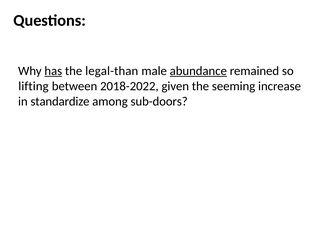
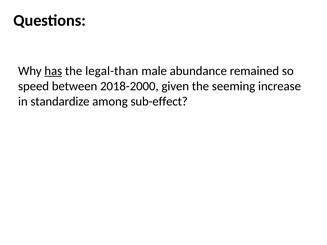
abundance underline: present -> none
lifting: lifting -> speed
2018-2022: 2018-2022 -> 2018-2000
sub-doors: sub-doors -> sub-effect
